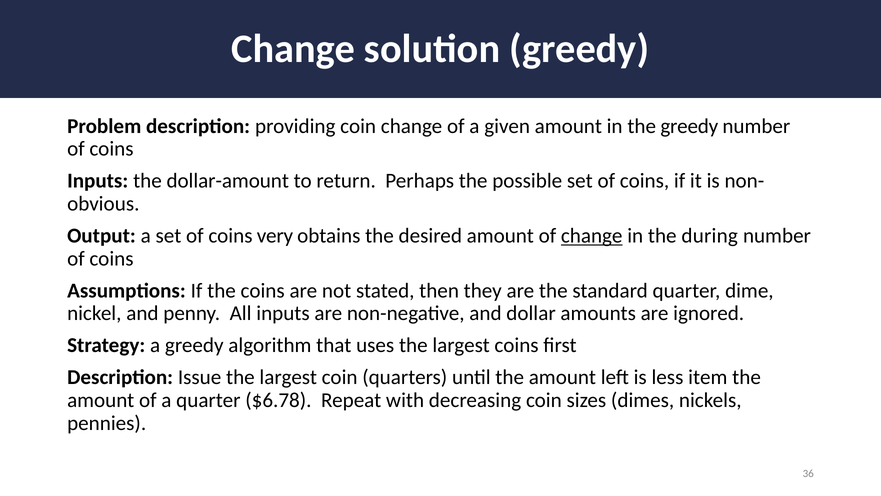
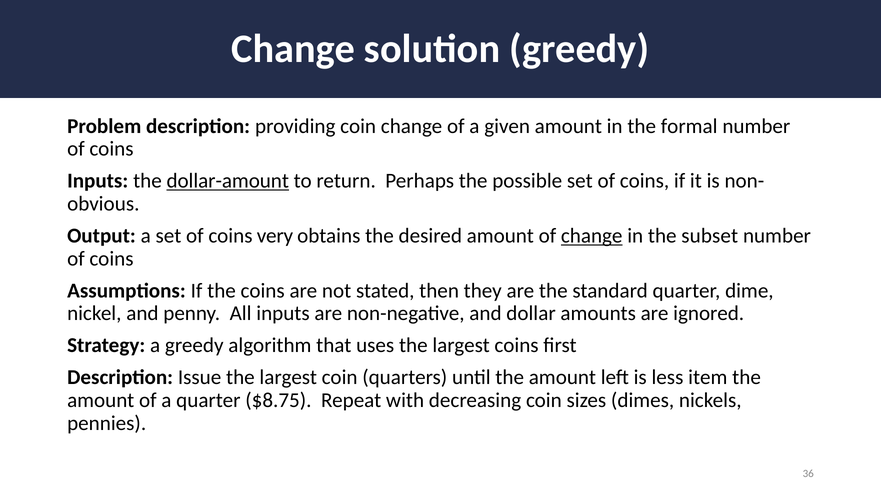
the greedy: greedy -> formal
dollar-amount underline: none -> present
during: during -> subset
$6.78: $6.78 -> $8.75
